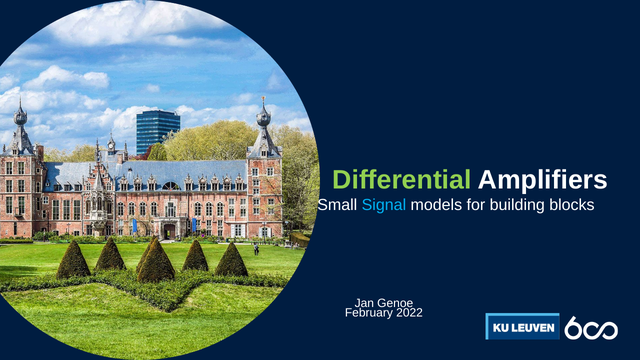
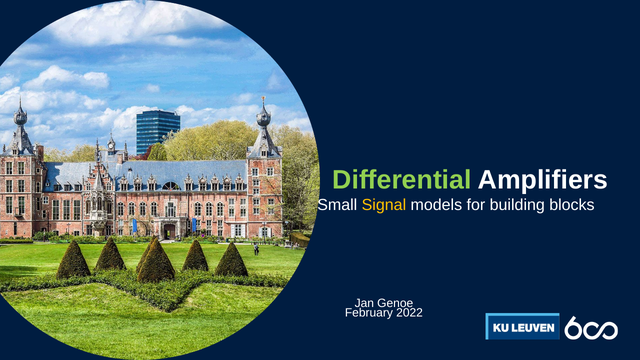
Signal colour: light blue -> yellow
